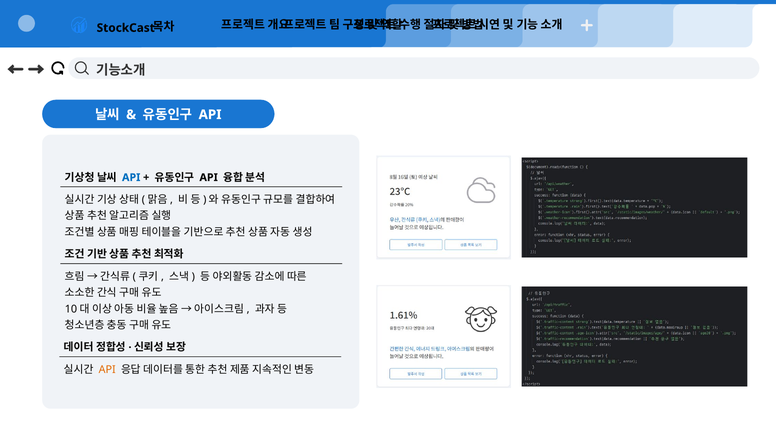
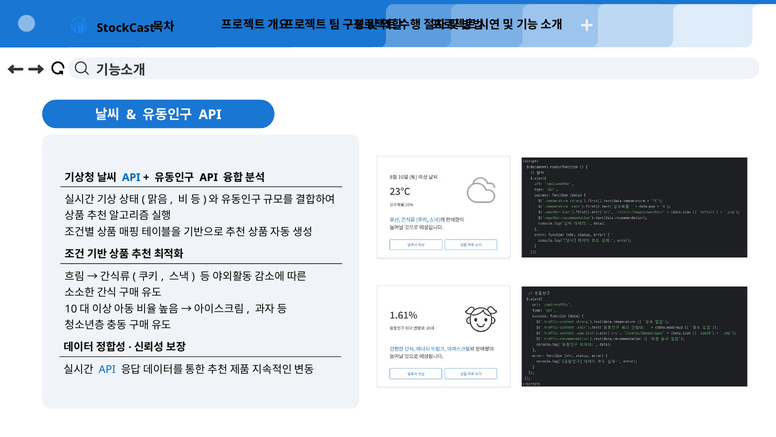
API at (107, 369) colour: orange -> blue
